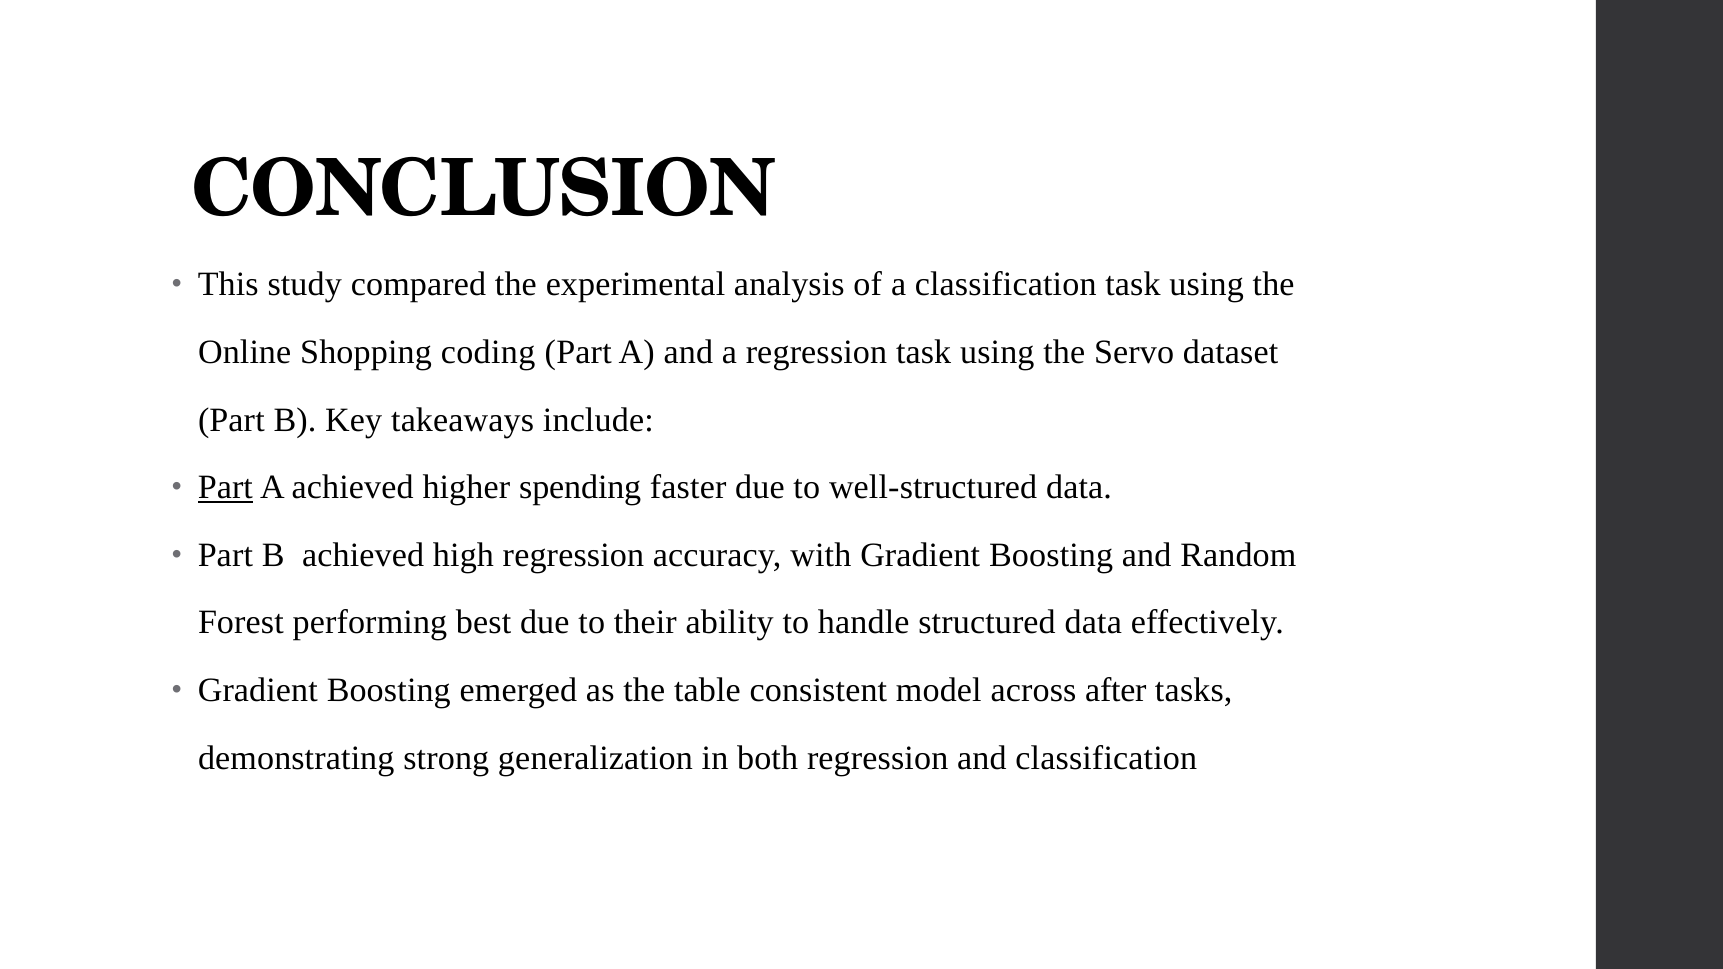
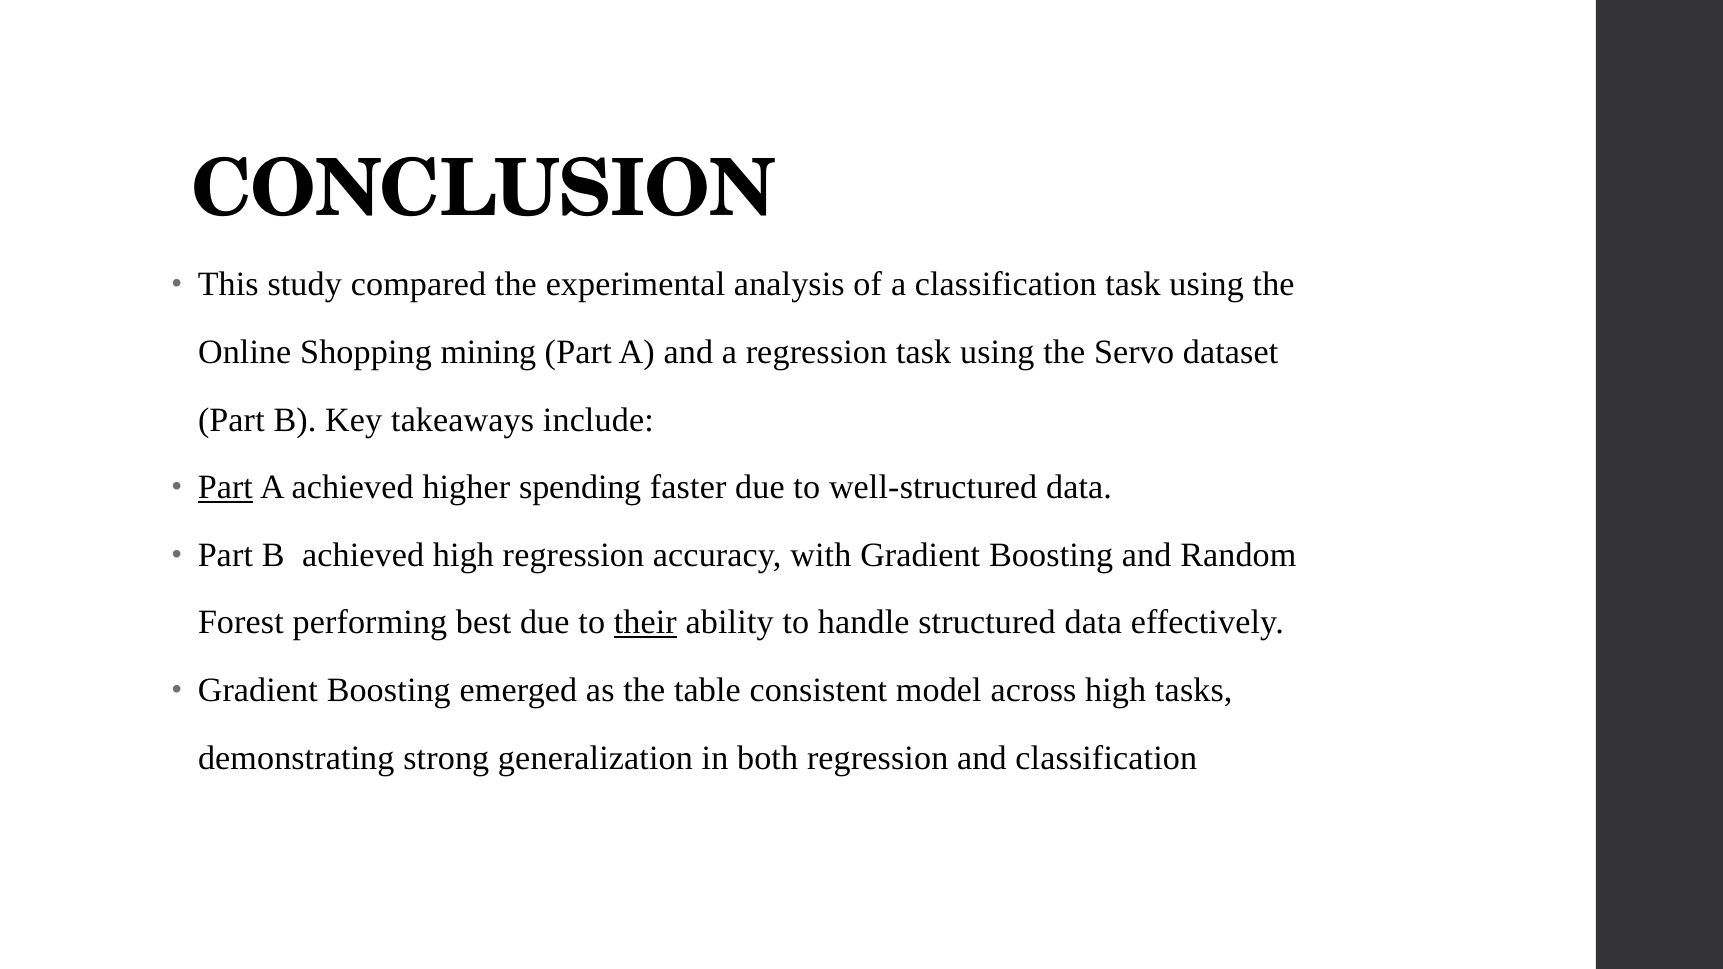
coding: coding -> mining
their underline: none -> present
across after: after -> high
